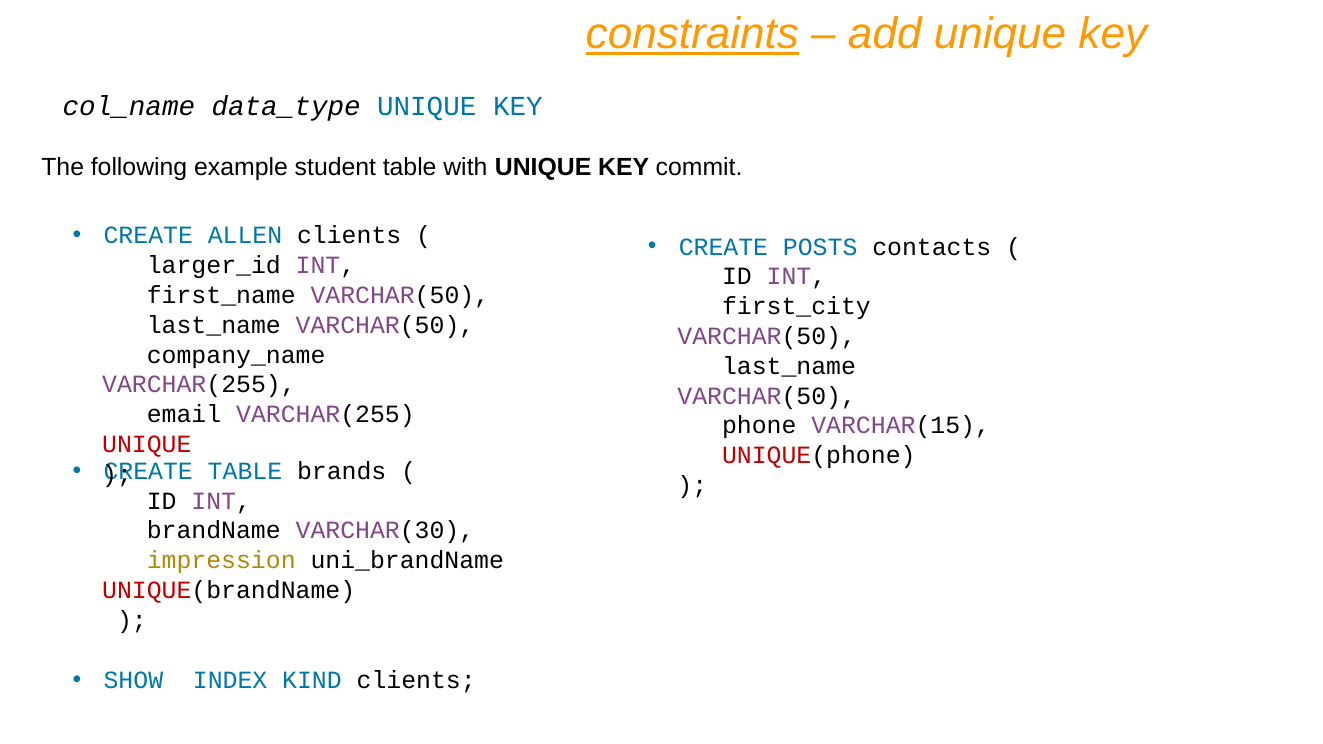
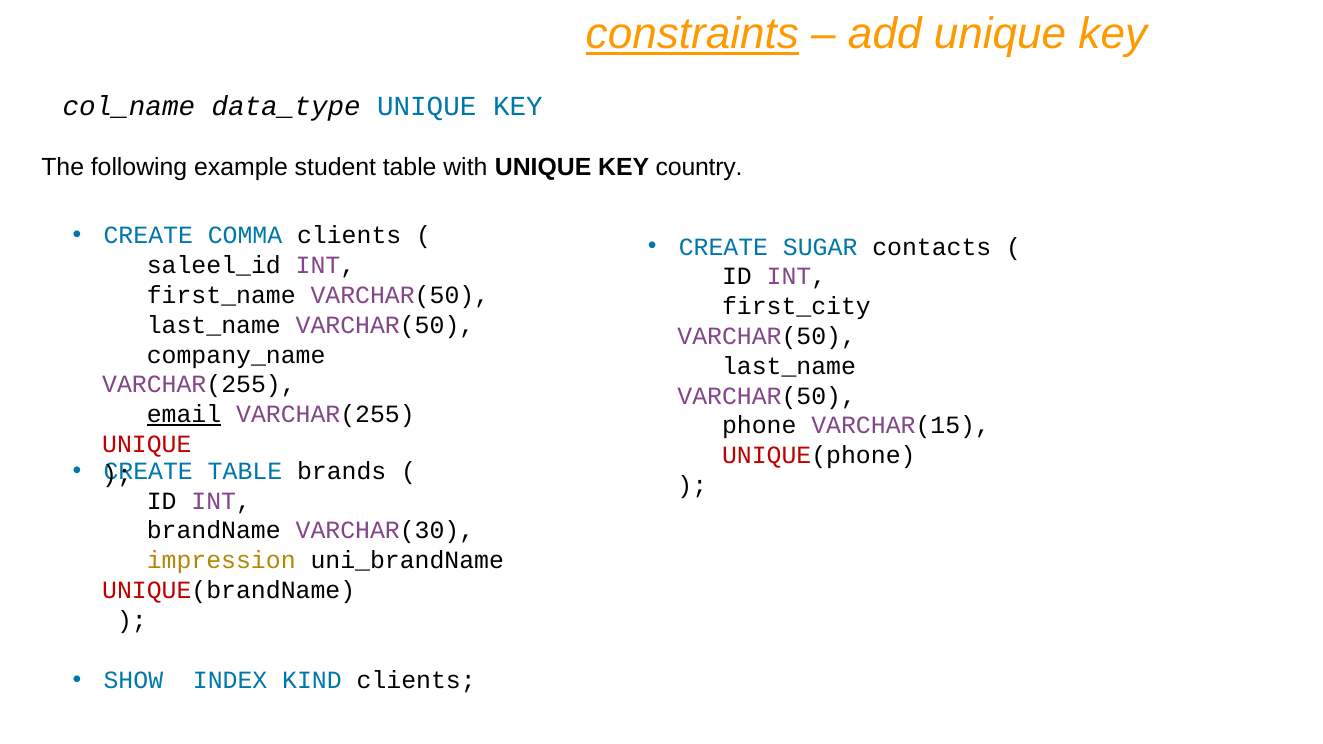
commit: commit -> country
ALLEN: ALLEN -> COMMA
POSTS: POSTS -> SUGAR
larger_id: larger_id -> saleel_id
email underline: none -> present
